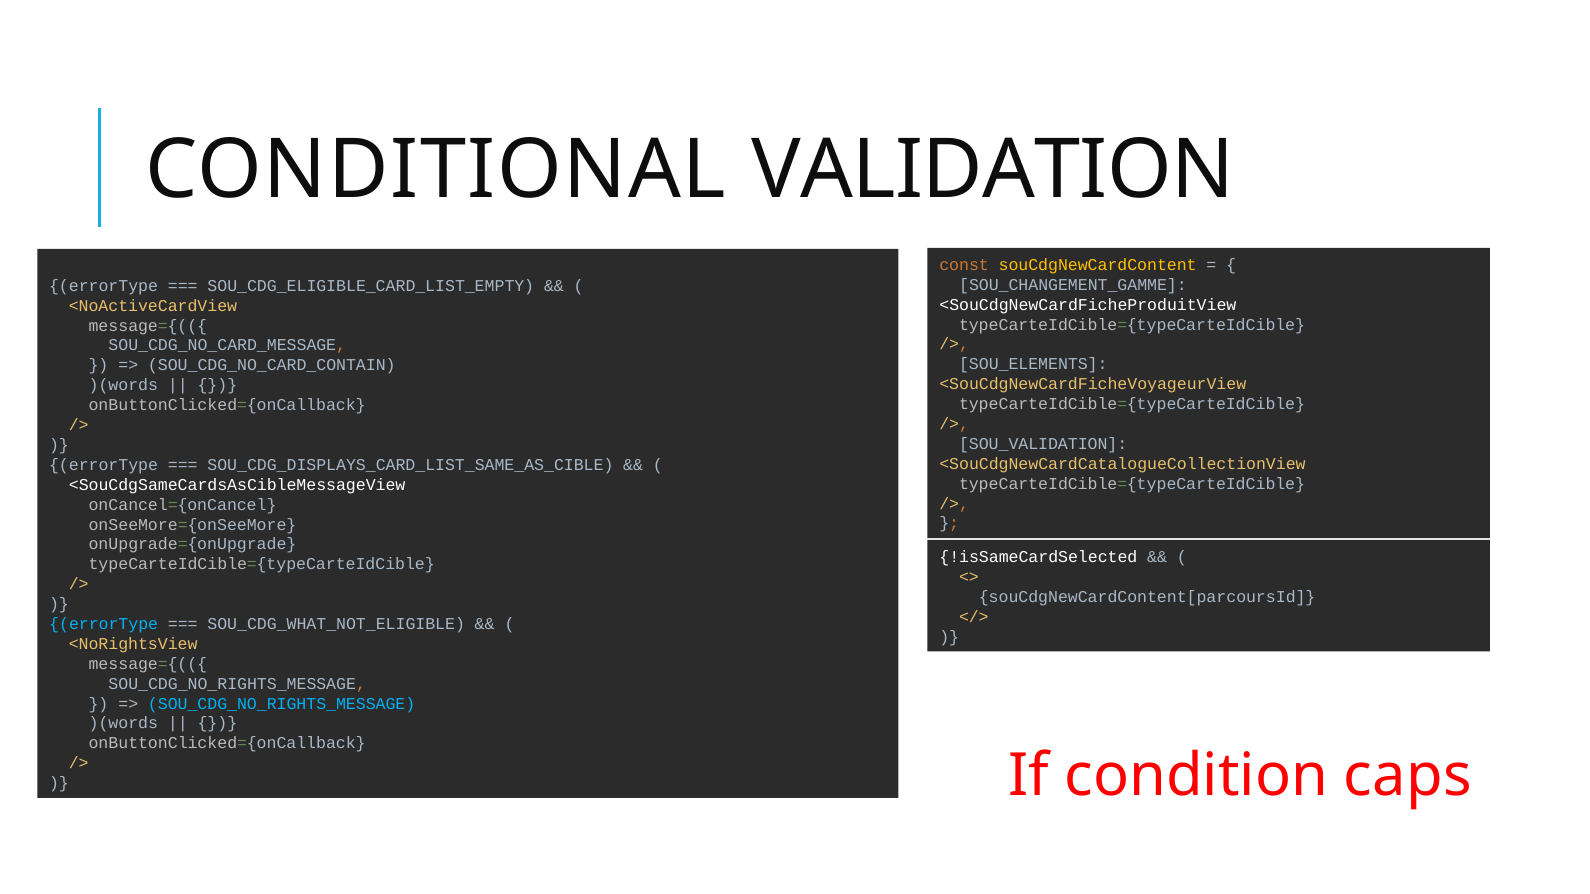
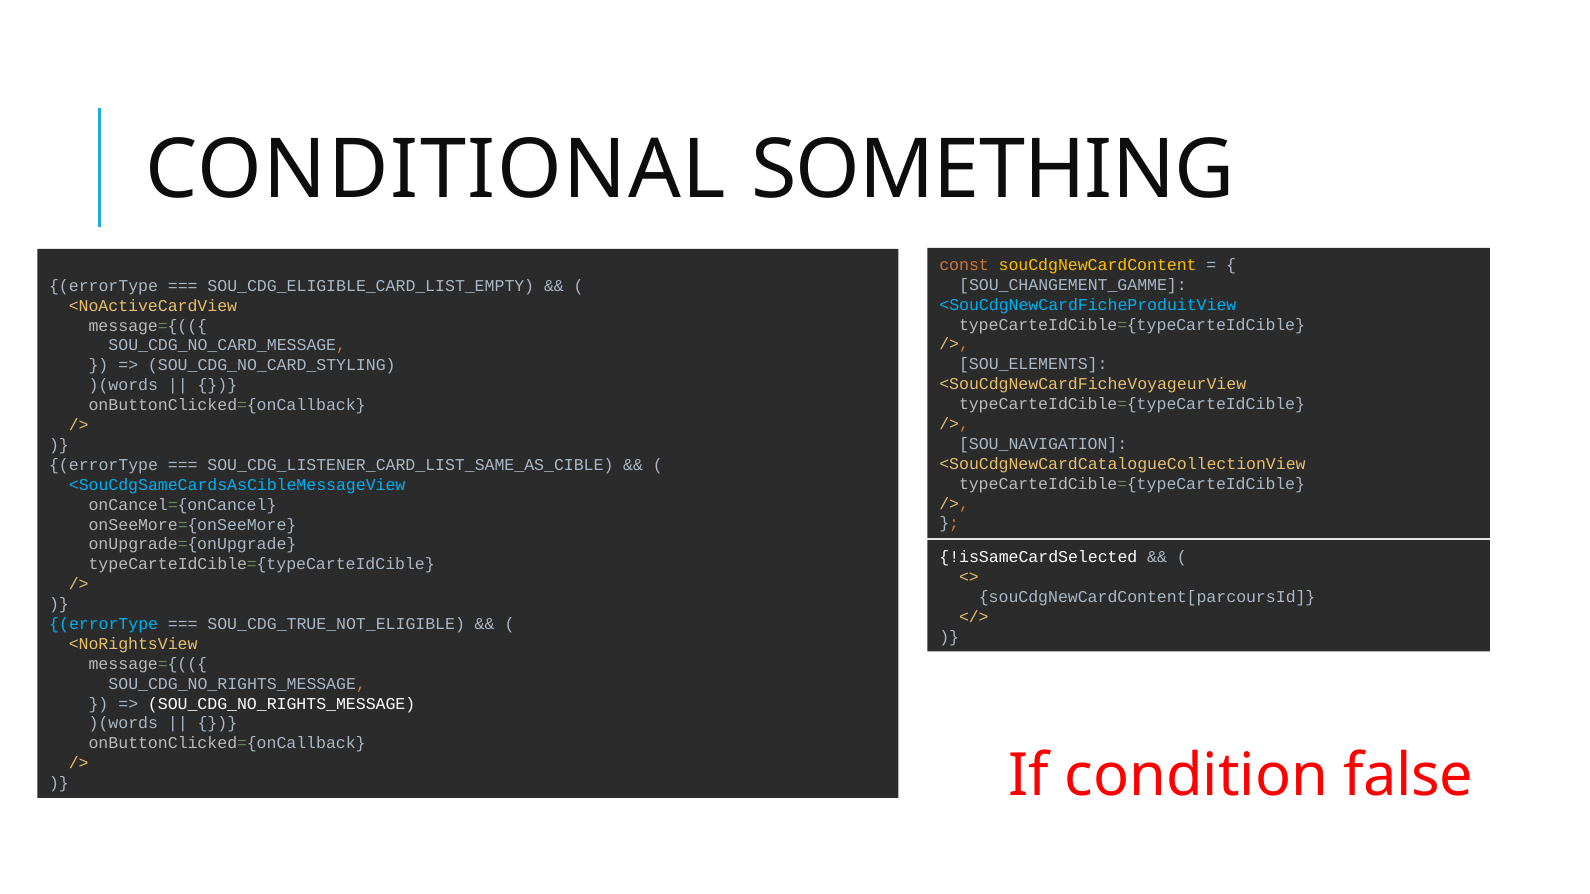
VALIDATION: VALIDATION -> SOMETHING
<SouCdgNewCardFicheProduitView colour: white -> light blue
SOU_CDG_NO_CARD_CONTAIN: SOU_CDG_NO_CARD_CONTAIN -> SOU_CDG_NO_CARD_STYLING
SOU_VALIDATION: SOU_VALIDATION -> SOU_NAVIGATION
SOU_CDG_DISPLAYS_CARD_LIST_SAME_AS_CIBLE: SOU_CDG_DISPLAYS_CARD_LIST_SAME_AS_CIBLE -> SOU_CDG_LISTENER_CARD_LIST_SAME_AS_CIBLE
<SouCdgSameCardsAsCibleMessageView colour: white -> light blue
SOU_CDG_WHAT_NOT_ELIGIBLE: SOU_CDG_WHAT_NOT_ELIGIBLE -> SOU_CDG_TRUE_NOT_ELIGIBLE
SOU_CDG_NO_RIGHTS_MESSAGE at (282, 704) colour: light blue -> white
caps: caps -> false
